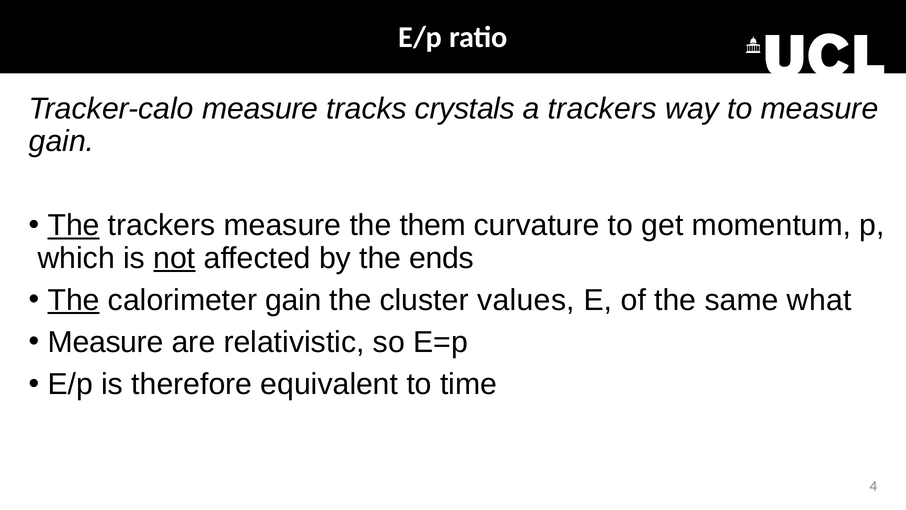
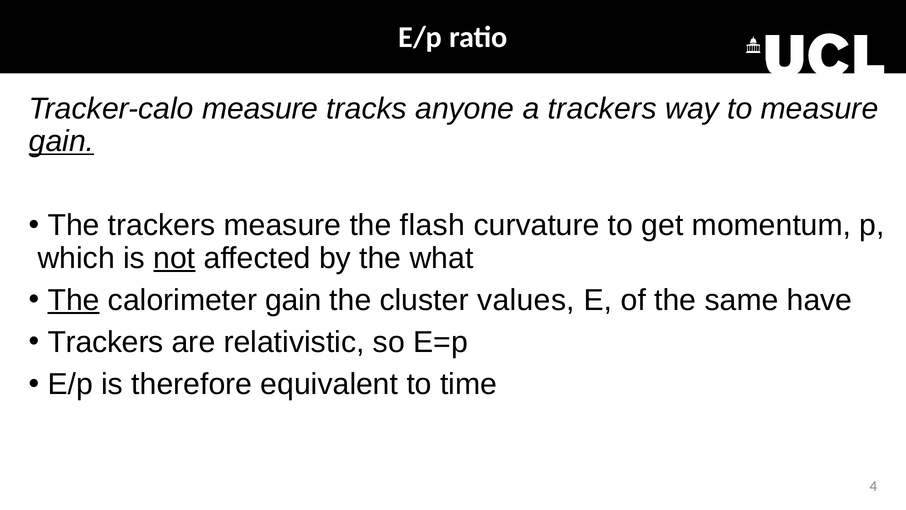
crystals: crystals -> anyone
gain at (62, 141) underline: none -> present
The at (74, 225) underline: present -> none
them: them -> flash
ends: ends -> what
what: what -> have
Measure at (106, 342): Measure -> Trackers
